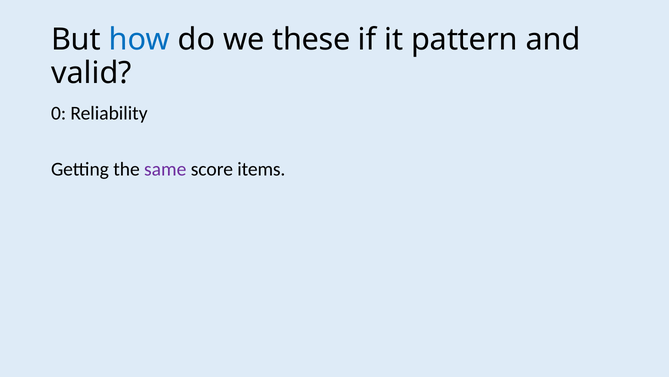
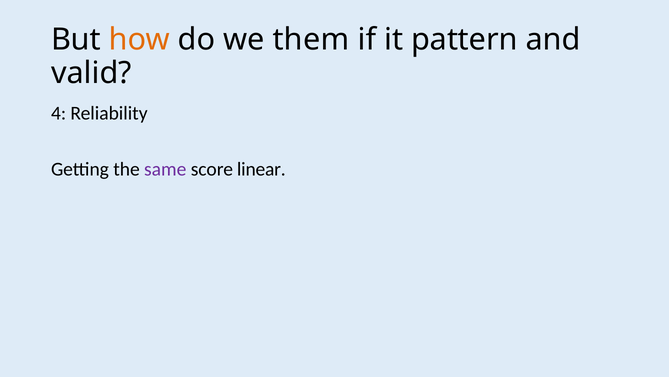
how colour: blue -> orange
these: these -> them
0: 0 -> 4
items: items -> linear
